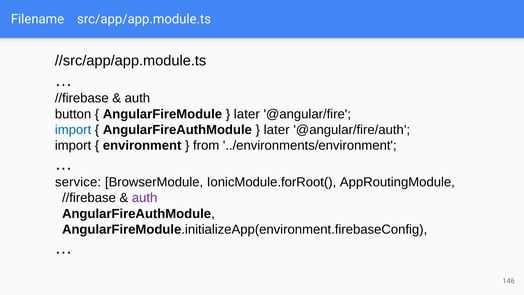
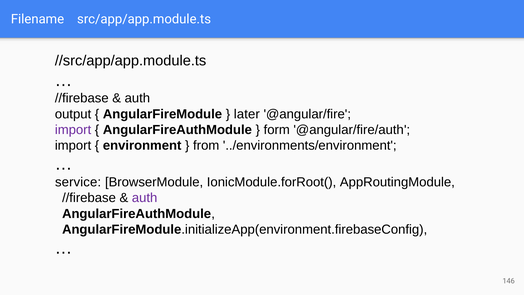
button: button -> output
import at (73, 130) colour: blue -> purple
later at (277, 130): later -> form
